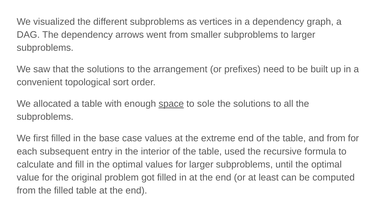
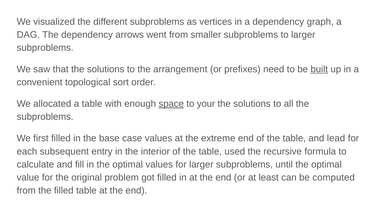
built underline: none -> present
sole: sole -> your
and from: from -> lead
